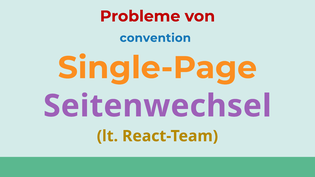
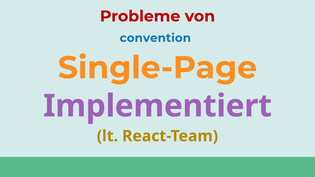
Seitenwechsel: Seitenwechsel -> Implementiert
